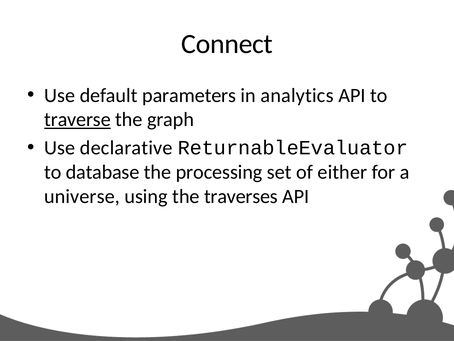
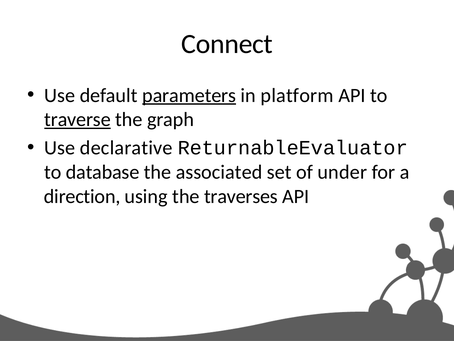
parameters underline: none -> present
analytics: analytics -> platform
processing: processing -> associated
either: either -> under
universe: universe -> direction
